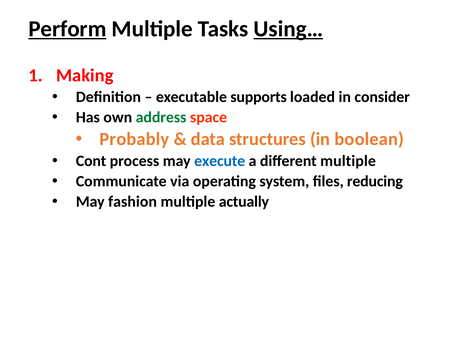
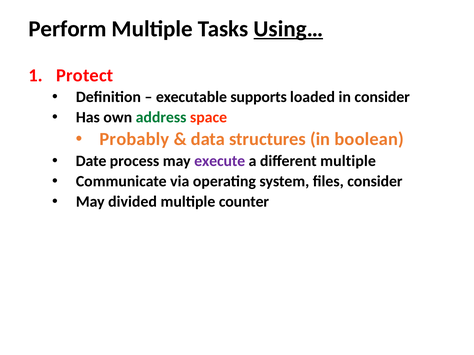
Perform underline: present -> none
Making: Making -> Protect
Cont: Cont -> Date
execute colour: blue -> purple
files reducing: reducing -> consider
fashion: fashion -> divided
actually: actually -> counter
